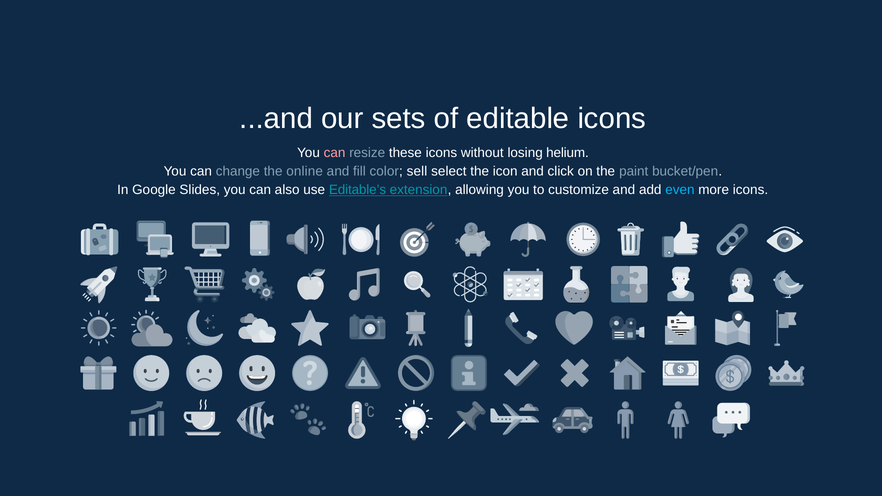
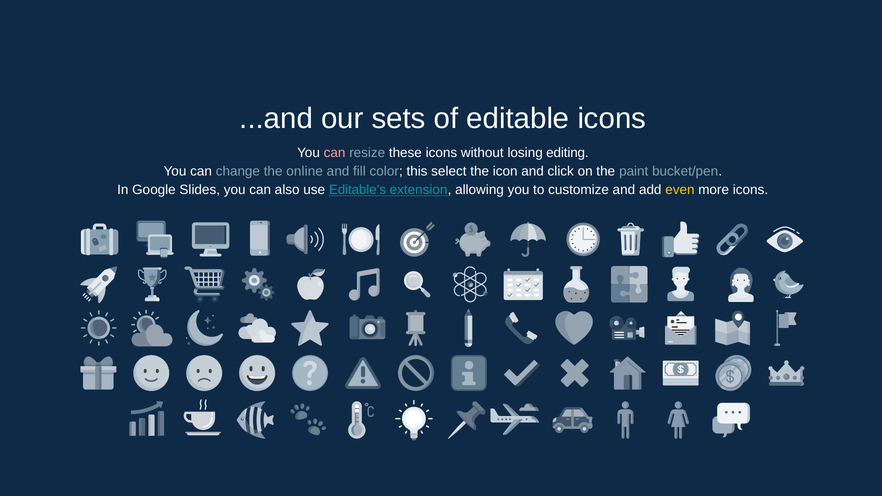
helium: helium -> editing
sell: sell -> this
even colour: light blue -> yellow
